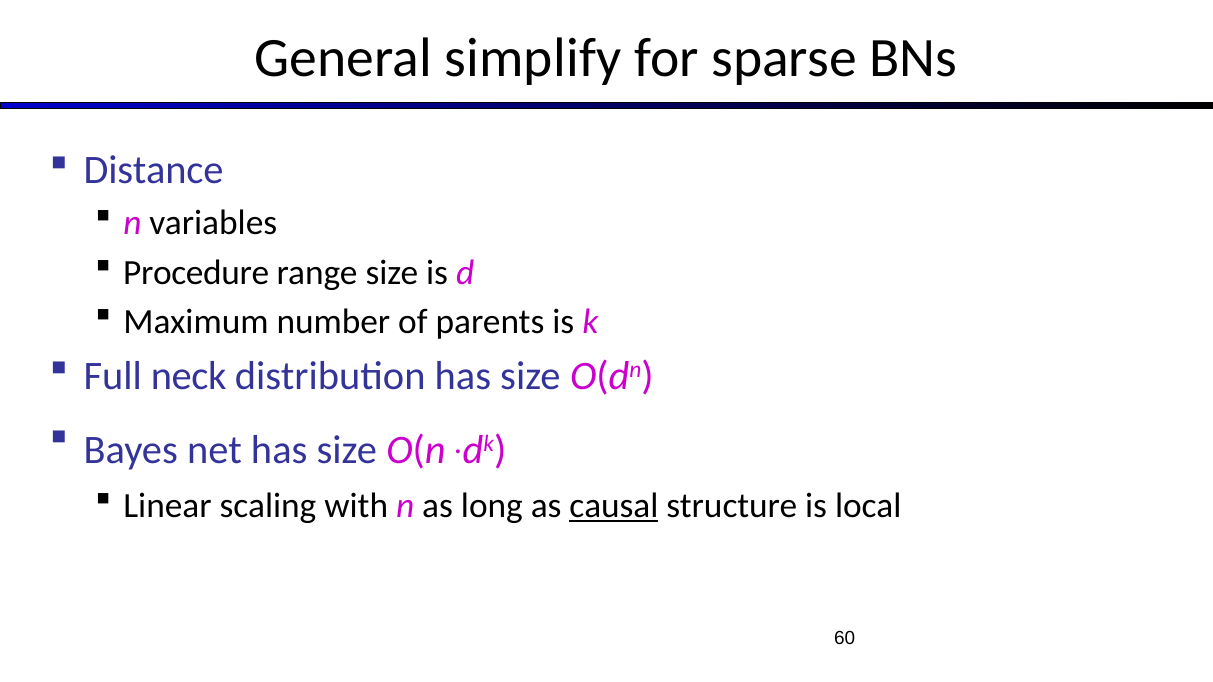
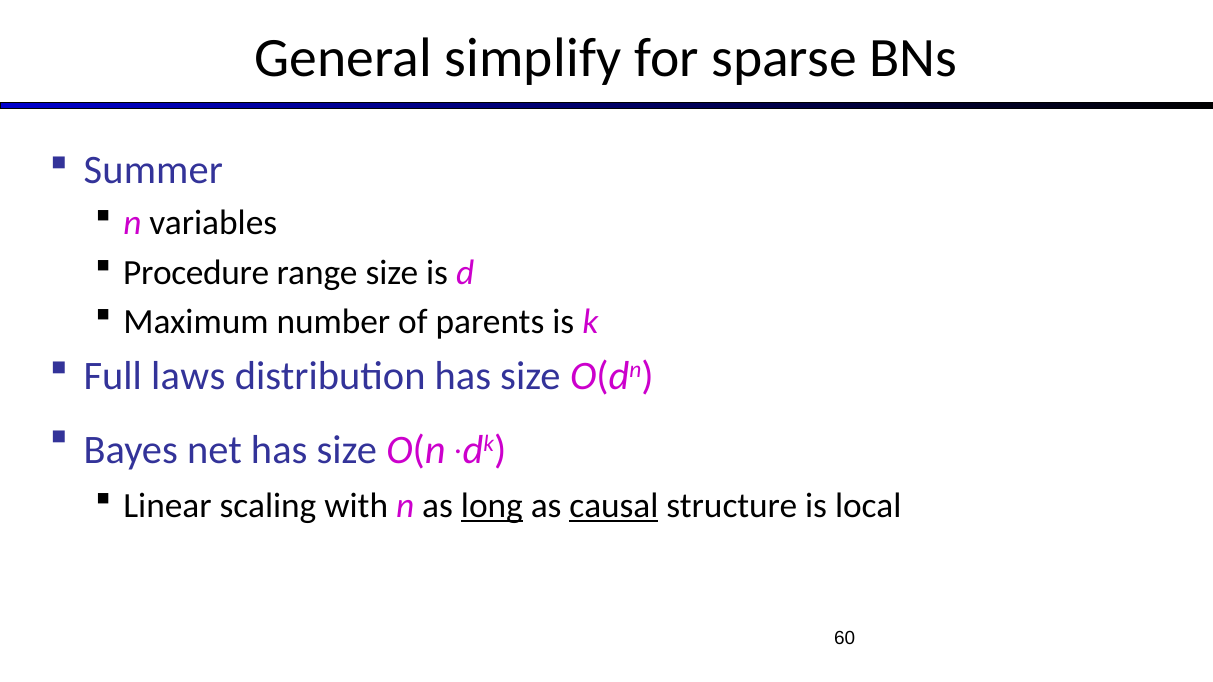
Distance: Distance -> Summer
neck: neck -> laws
long underline: none -> present
